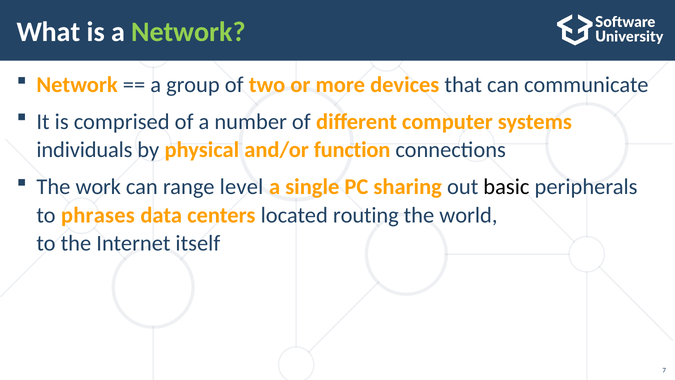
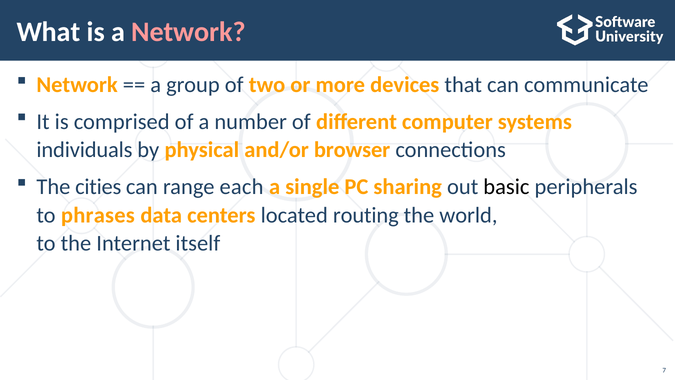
Network at (189, 32) colour: light green -> pink
function: function -> browser
work: work -> cities
level: level -> each
